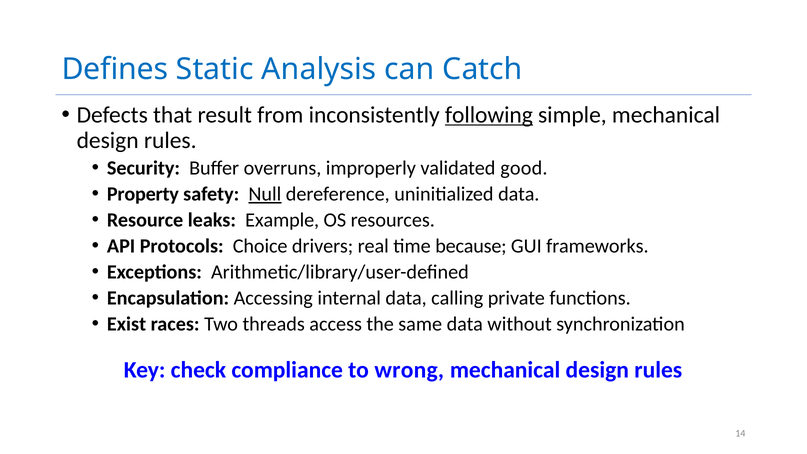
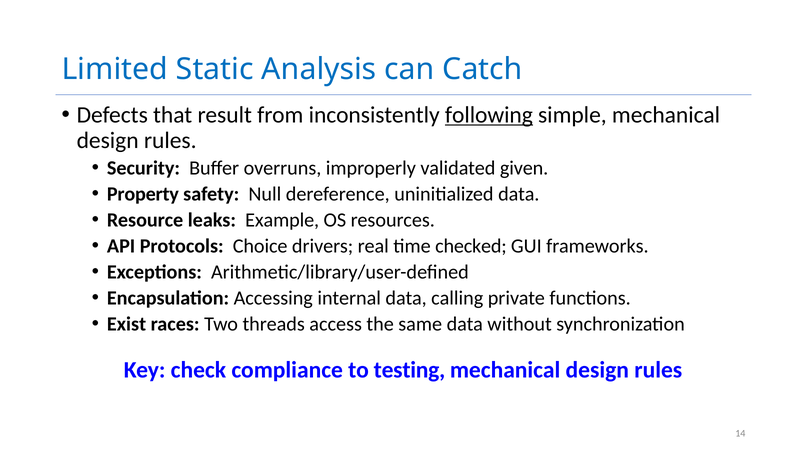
Defines: Defines -> Limited
good: good -> given
Null underline: present -> none
because: because -> checked
wrong: wrong -> testing
